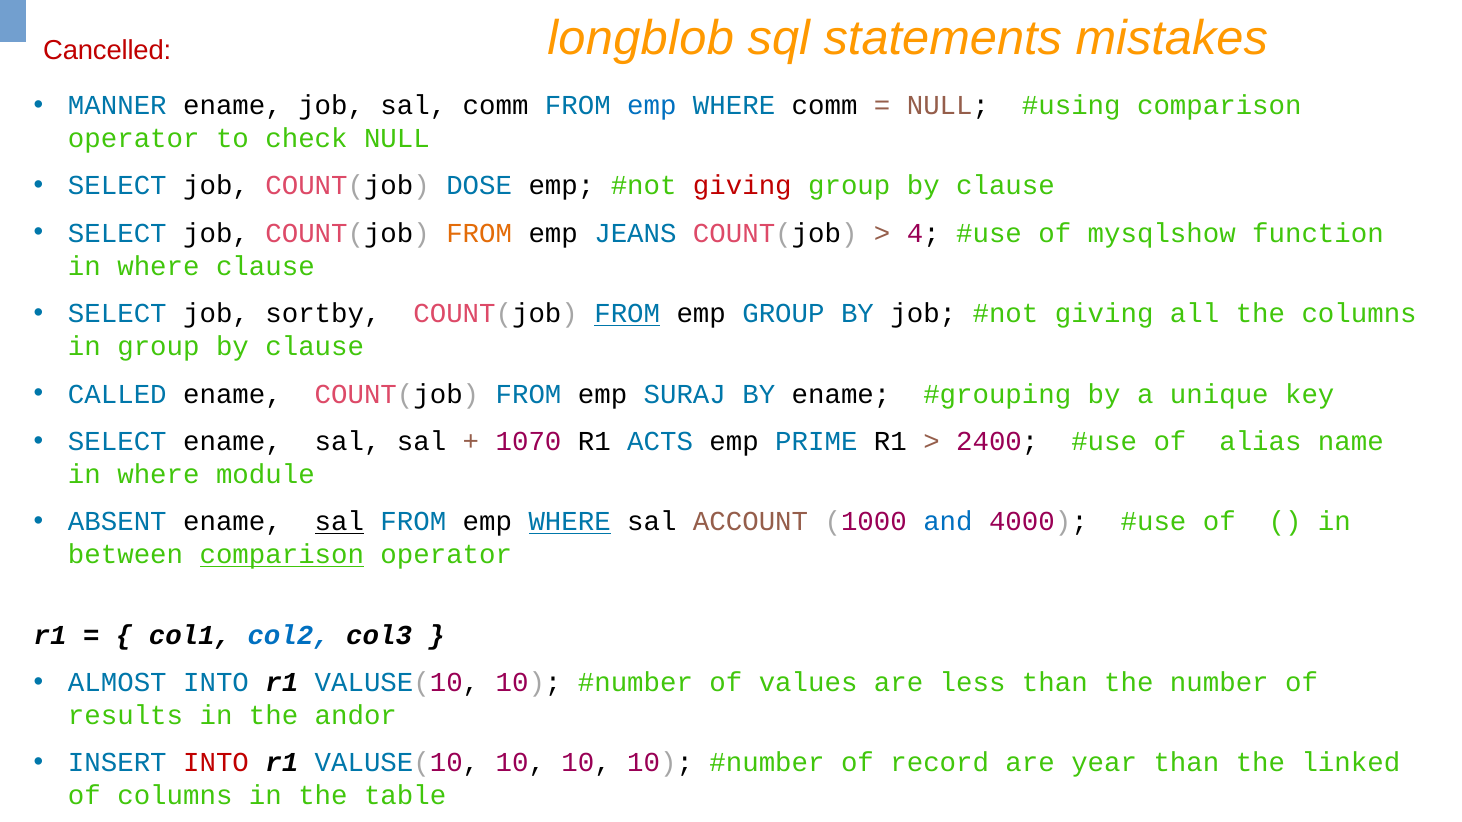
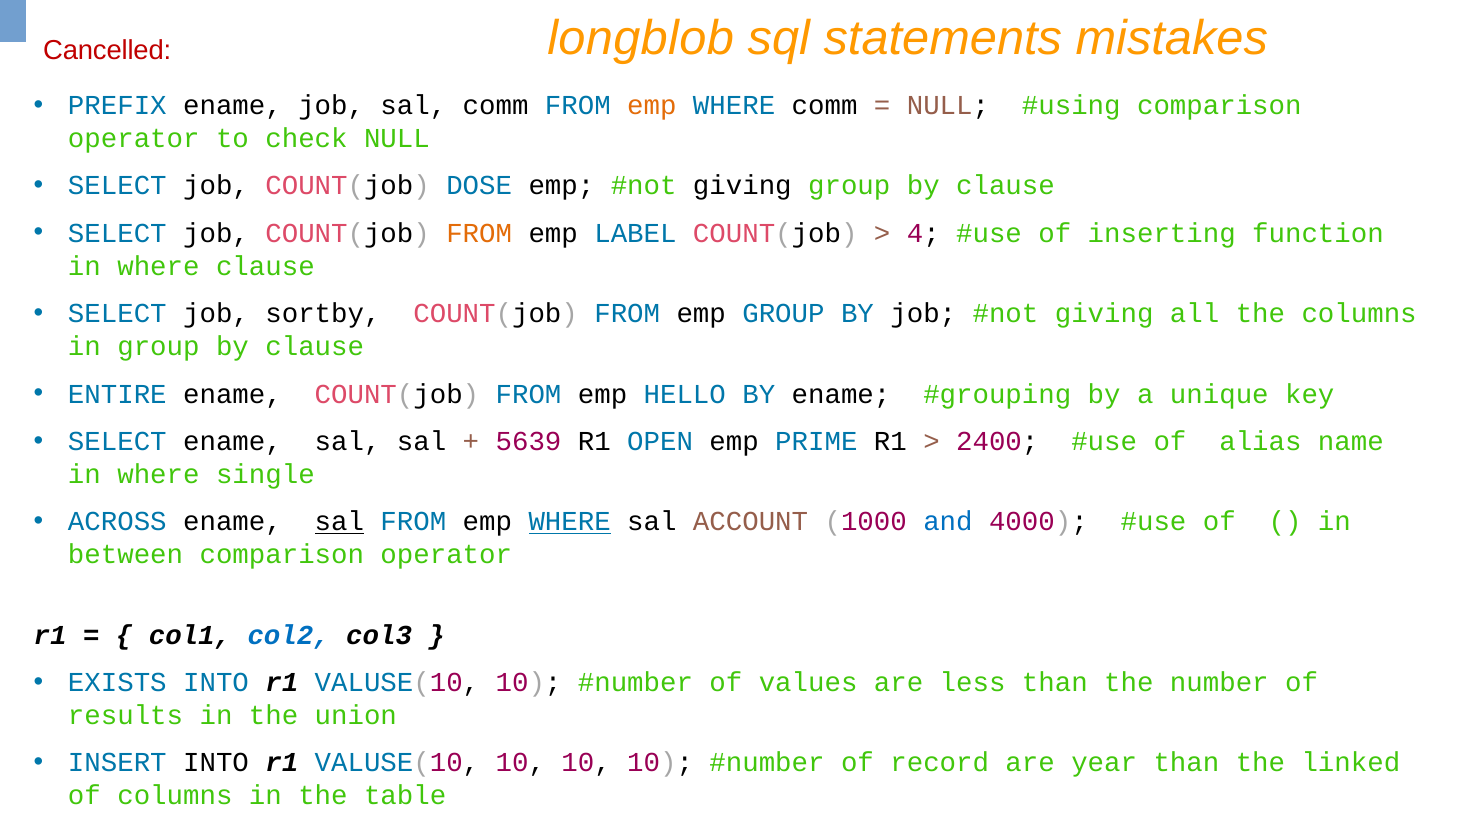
MANNER: MANNER -> PREFIX
emp at (652, 106) colour: blue -> orange
giving at (742, 186) colour: red -> black
JEANS: JEANS -> LABEL
mysqlshow: mysqlshow -> inserting
FROM at (627, 314) underline: present -> none
CALLED: CALLED -> ENTIRE
SURAJ: SURAJ -> HELLO
1070: 1070 -> 5639
ACTS: ACTS -> OPEN
module: module -> single
ABSENT: ABSENT -> ACROSS
comparison at (282, 555) underline: present -> none
ALMOST: ALMOST -> EXISTS
andor: andor -> union
INTO at (216, 763) colour: red -> black
